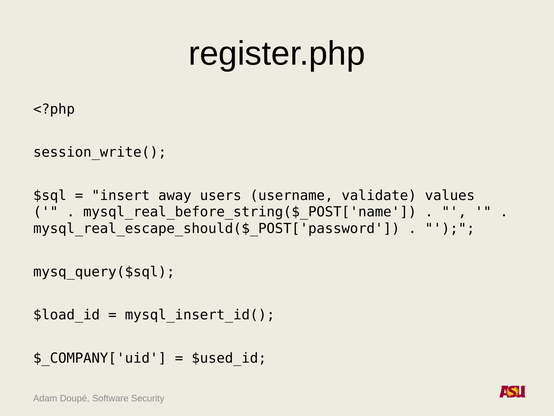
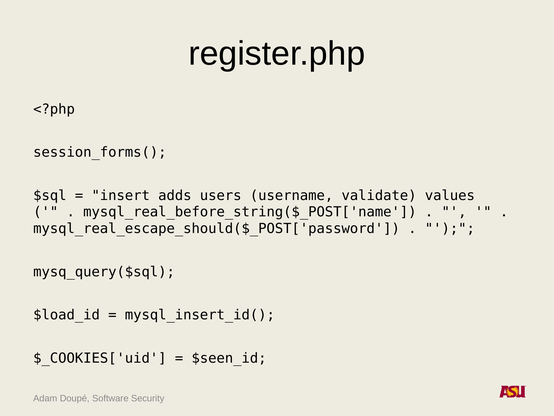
session_write(: session_write( -> session_forms(
away: away -> adds
$_COMPANY['uid: $_COMPANY['uid -> $_COOKIES['uid
$used_id: $used_id -> $seen_id
